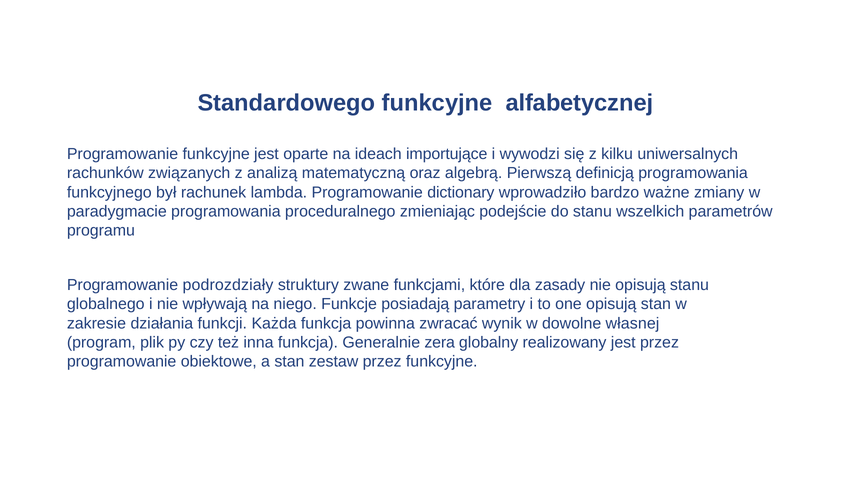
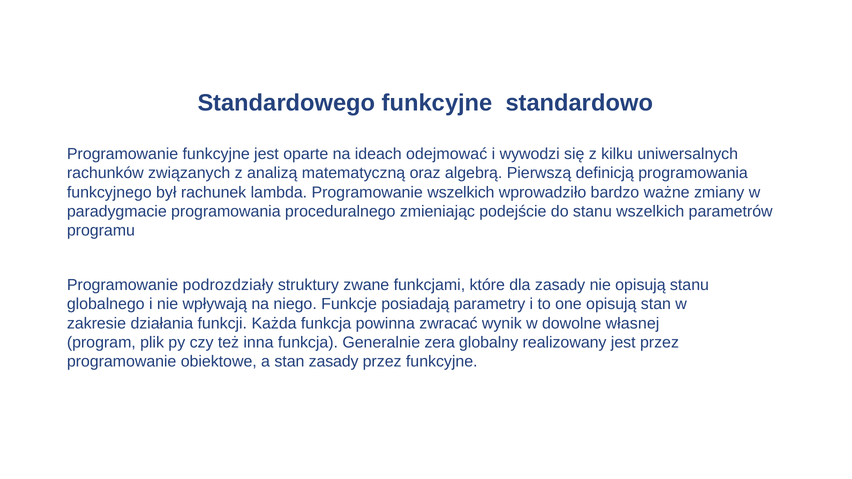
alfabetycznej: alfabetycznej -> standardowo
importujące: importujące -> odejmować
Programowanie dictionary: dictionary -> wszelkich
stan zestaw: zestaw -> zasady
